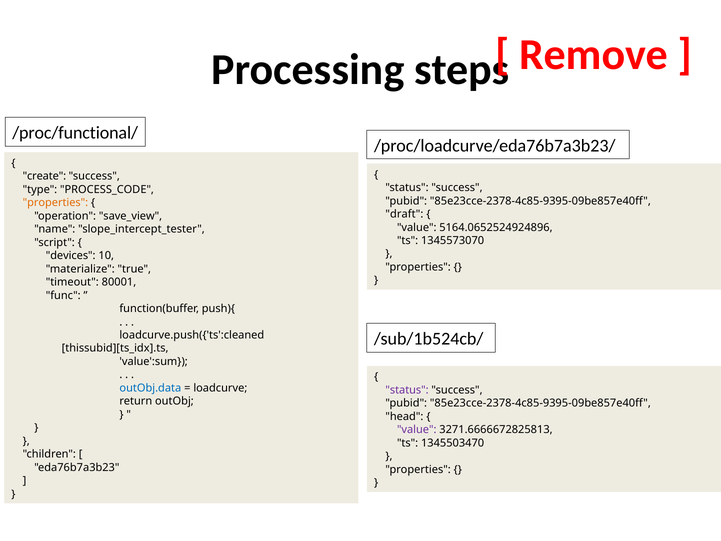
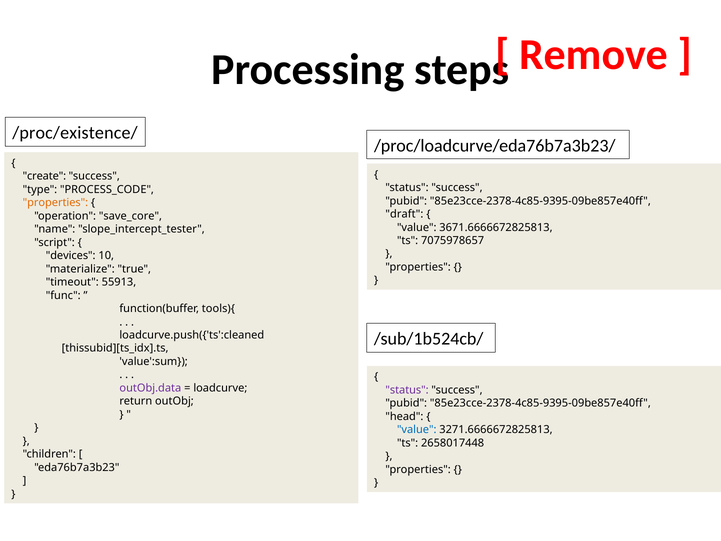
/proc/functional/: /proc/functional/ -> /proc/existence/
save_view: save_view -> save_core
5164.0652524924896: 5164.0652524924896 -> 3671.6666672825813
1345573070: 1345573070 -> 7075978657
80001: 80001 -> 55913
push){: push){ -> tools){
outObj.data colour: blue -> purple
value at (417, 430) colour: purple -> blue
1345503470: 1345503470 -> 2658017448
